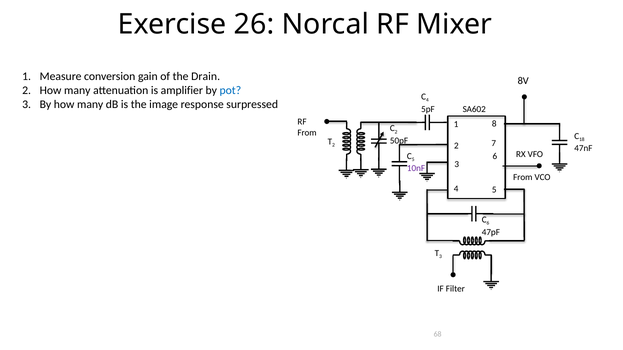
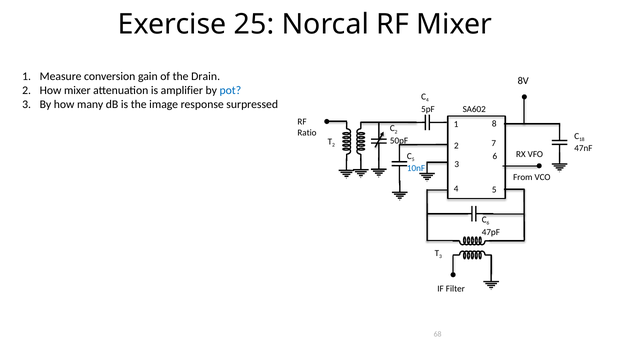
26: 26 -> 25
2 How many: many -> mixer
From at (307, 133): From -> Ratio
10nF colour: purple -> blue
